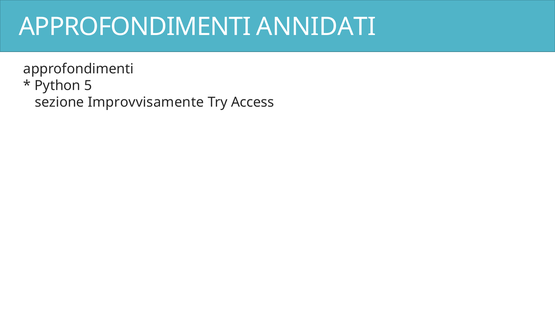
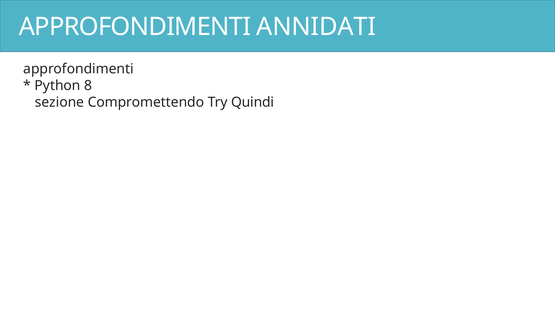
5: 5 -> 8
Improvvisamente: Improvvisamente -> Compromettendo
Access: Access -> Quindi
